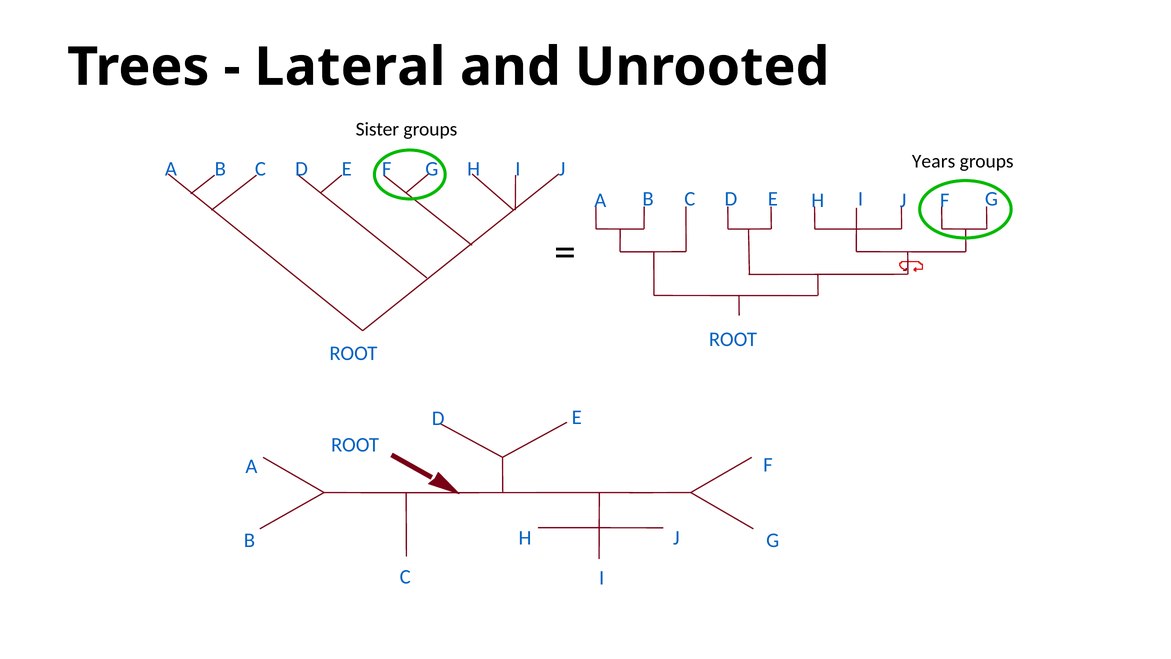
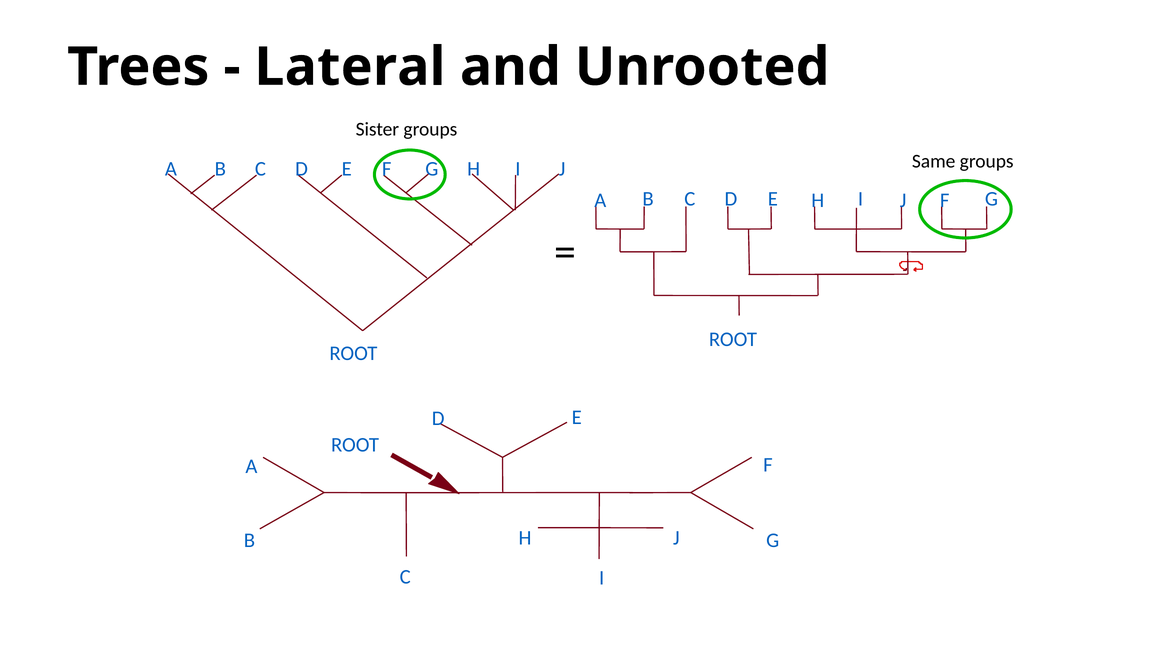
Years: Years -> Same
